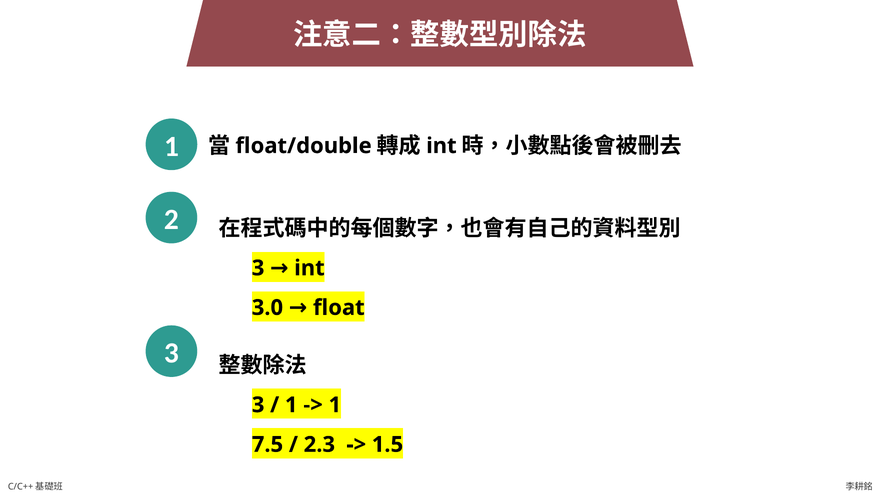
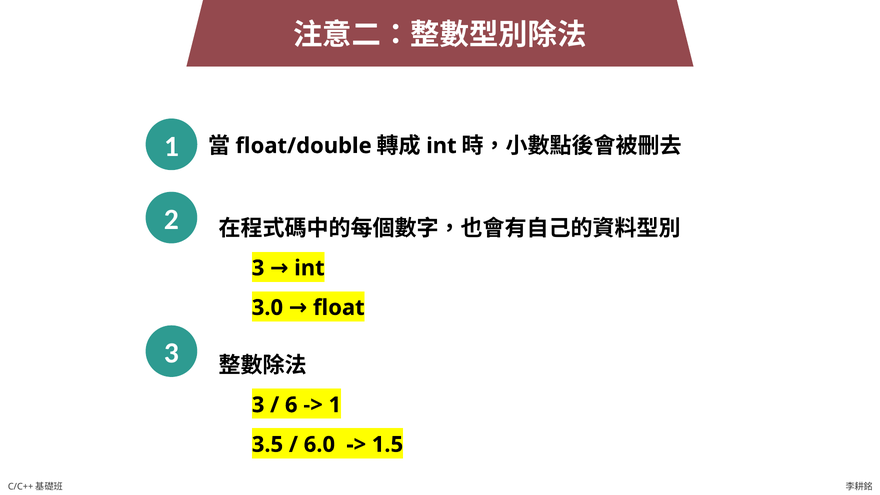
1 at (291, 405): 1 -> 6
7.5: 7.5 -> 3.5
2.3: 2.3 -> 6.0
